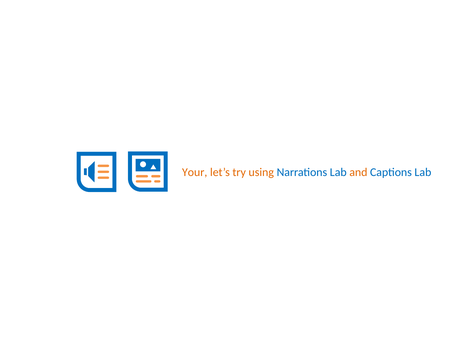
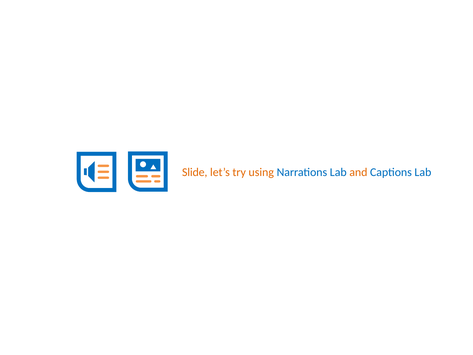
Your: Your -> Slide
